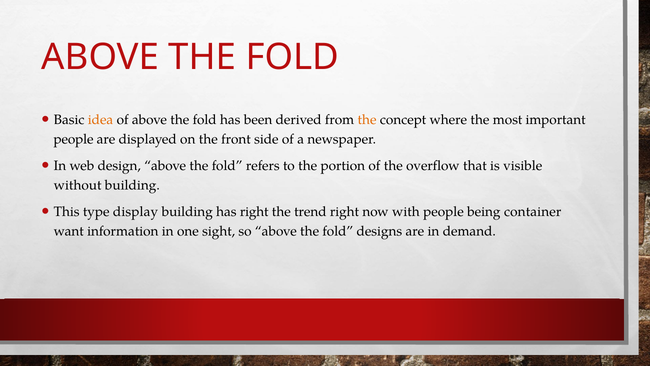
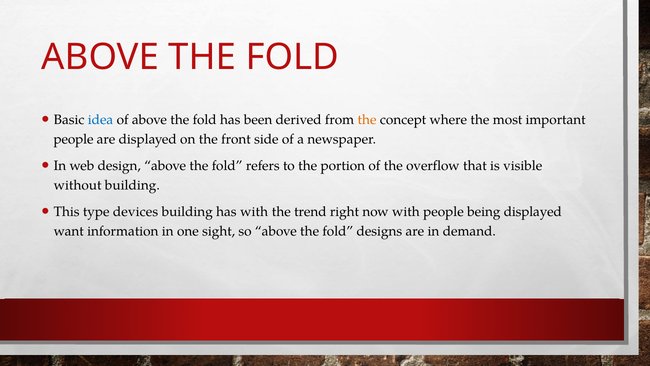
idea colour: orange -> blue
display: display -> devices
has right: right -> with
being container: container -> displayed
